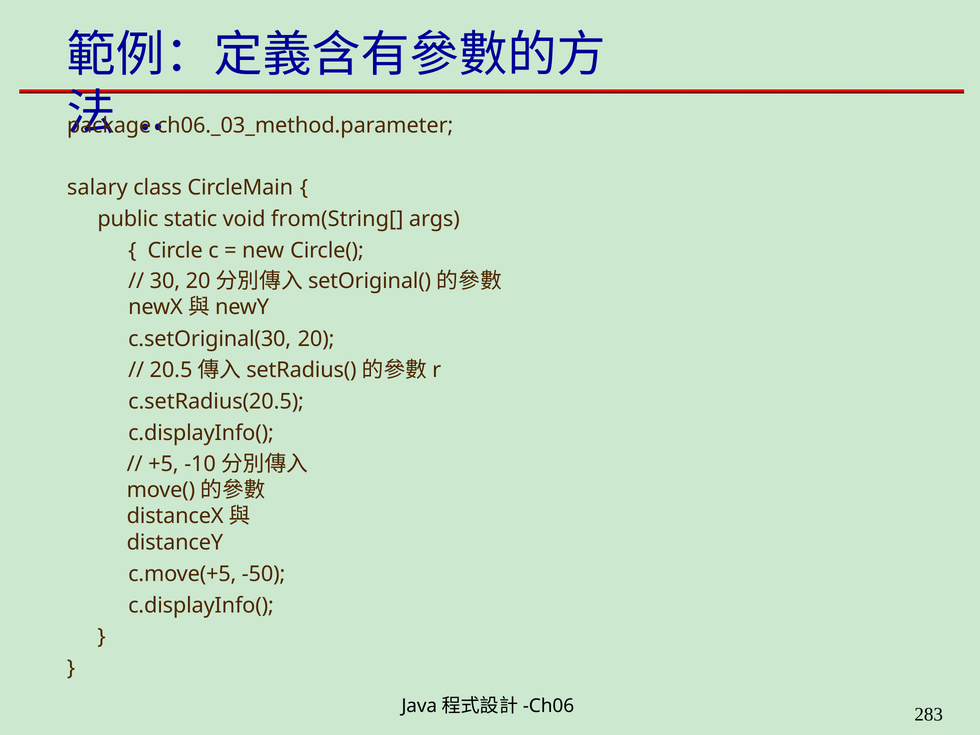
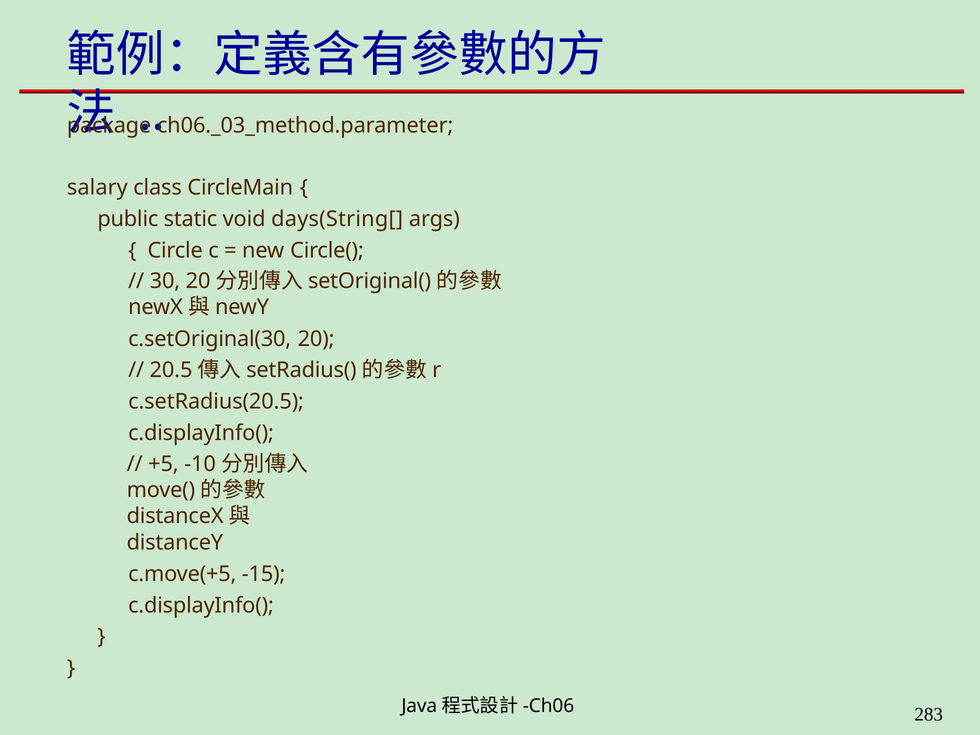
from(String[: from(String[ -> days(String[
-50: -50 -> -15
